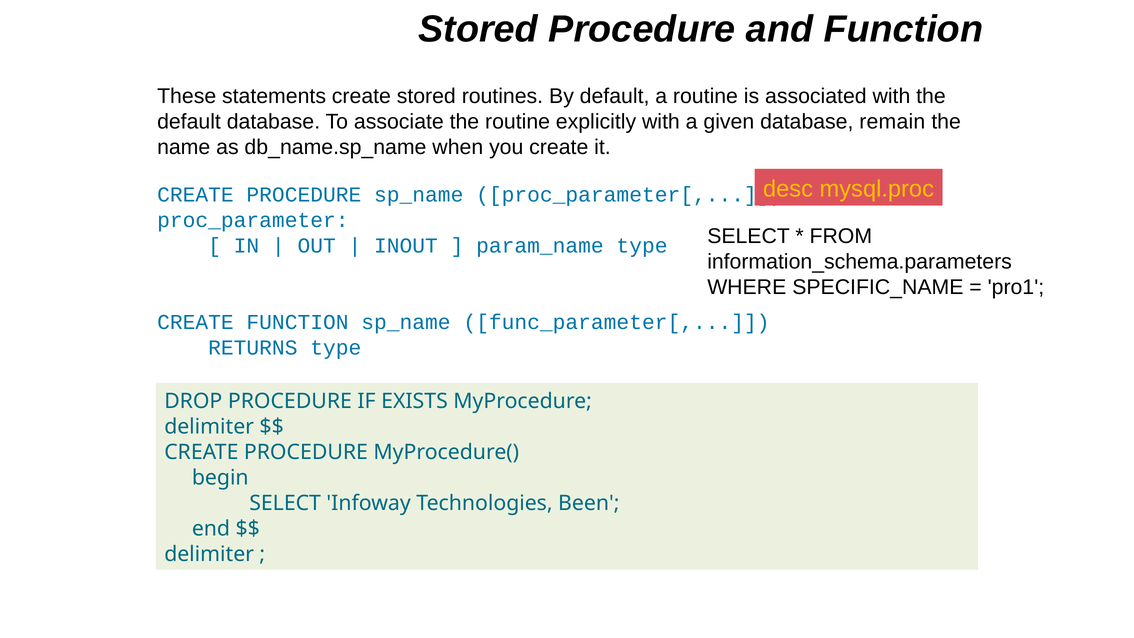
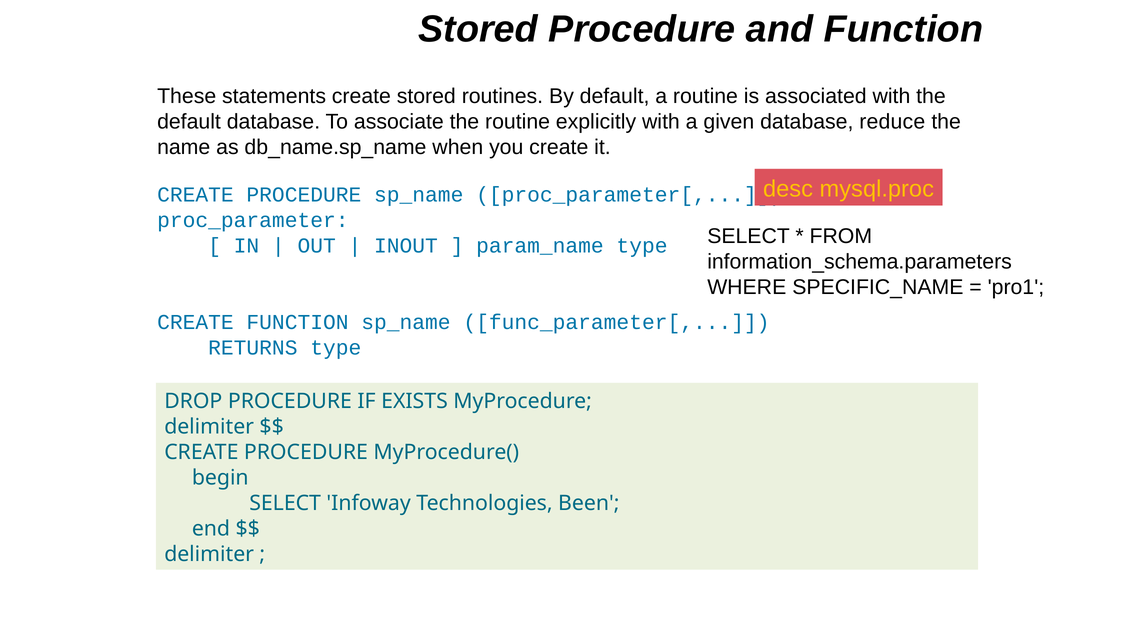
remain: remain -> reduce
